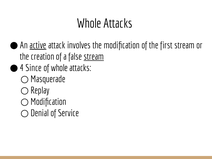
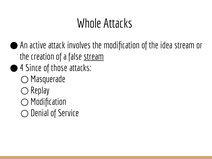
active underline: present -> none
first: first -> idea
of whole: whole -> those
